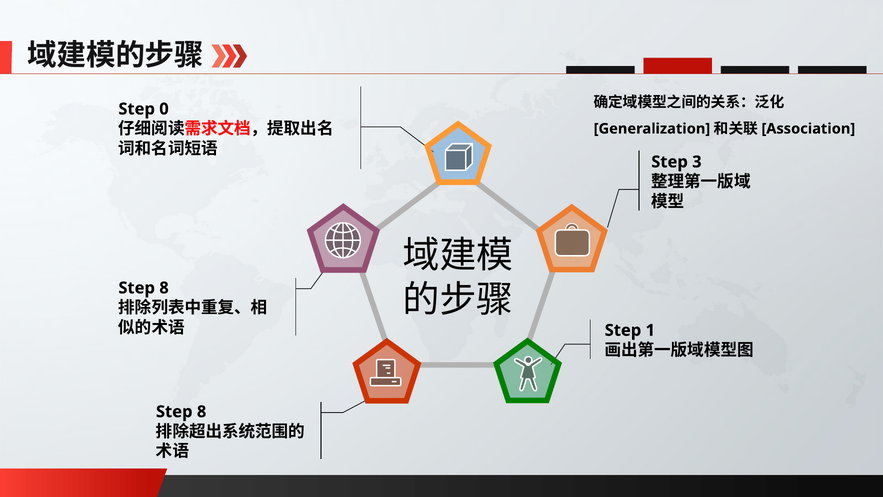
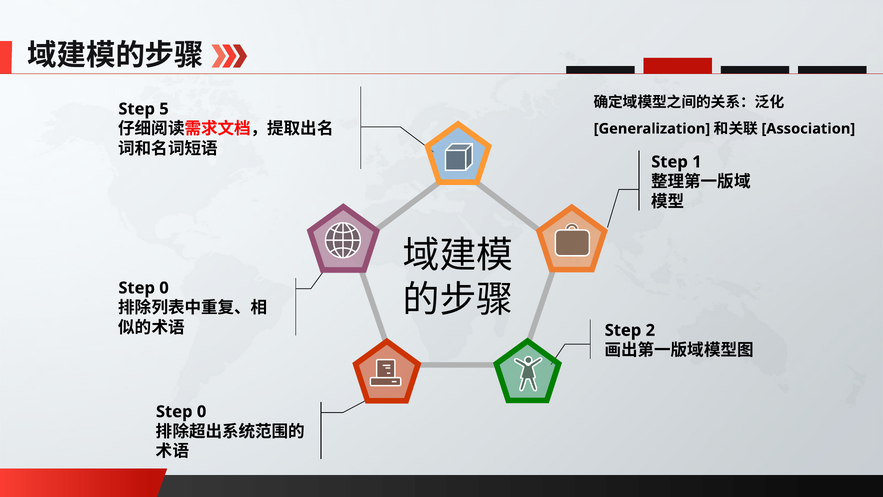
0: 0 -> 5
3: 3 -> 1
8 at (164, 288): 8 -> 0
1: 1 -> 2
8 at (202, 411): 8 -> 0
